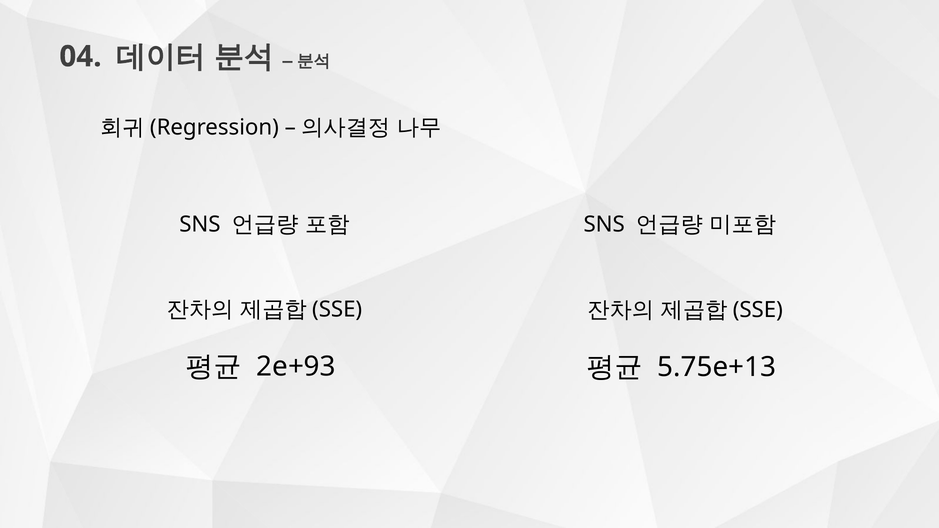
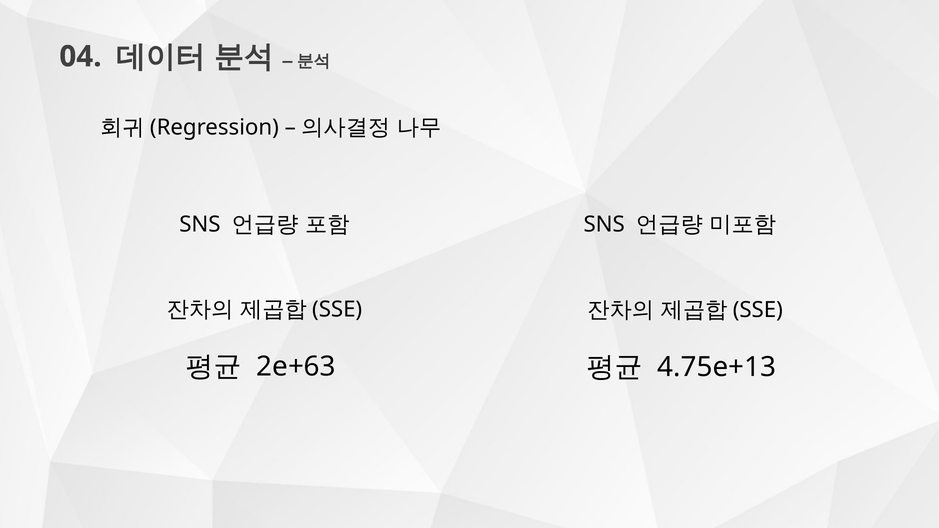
2e+93: 2e+93 -> 2e+63
5.75e+13: 5.75e+13 -> 4.75e+13
